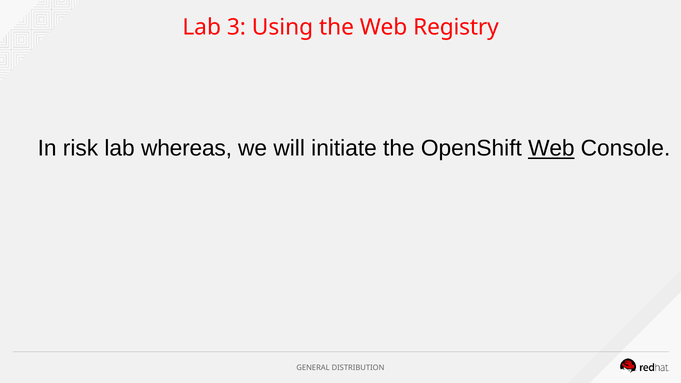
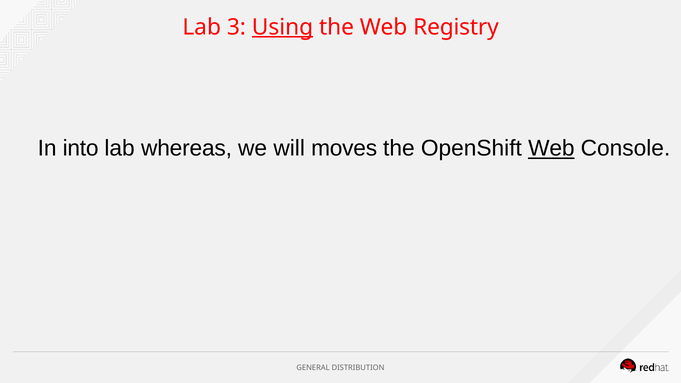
Using underline: none -> present
risk: risk -> into
initiate: initiate -> moves
